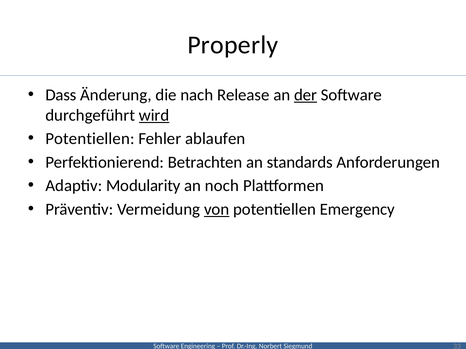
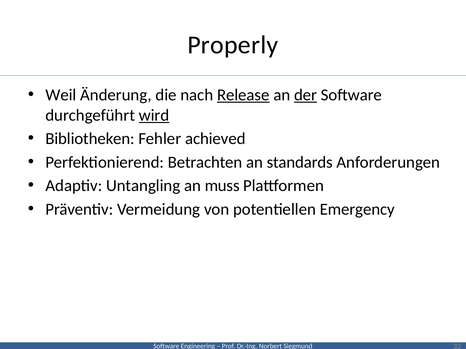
Dass: Dass -> Weil
Release underline: none -> present
Potentiellen at (90, 139): Potentiellen -> Bibliotheken
ablaufen: ablaufen -> achieved
Modularity: Modularity -> Untangling
noch: noch -> muss
von underline: present -> none
